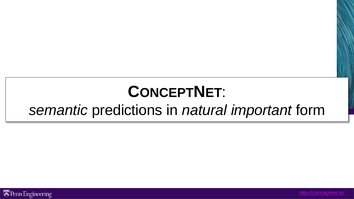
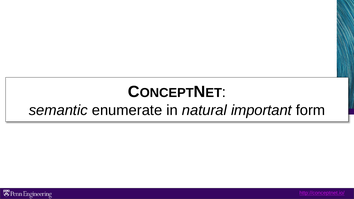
predictions: predictions -> enumerate
